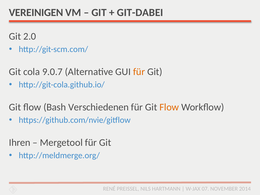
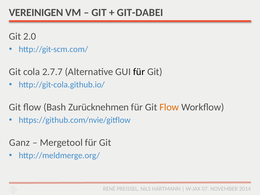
9.0.7: 9.0.7 -> 2.7.7
für at (139, 72) colour: orange -> black
Verschiedenen: Verschiedenen -> Zurücknehmen
Ihren: Ihren -> Ganz
